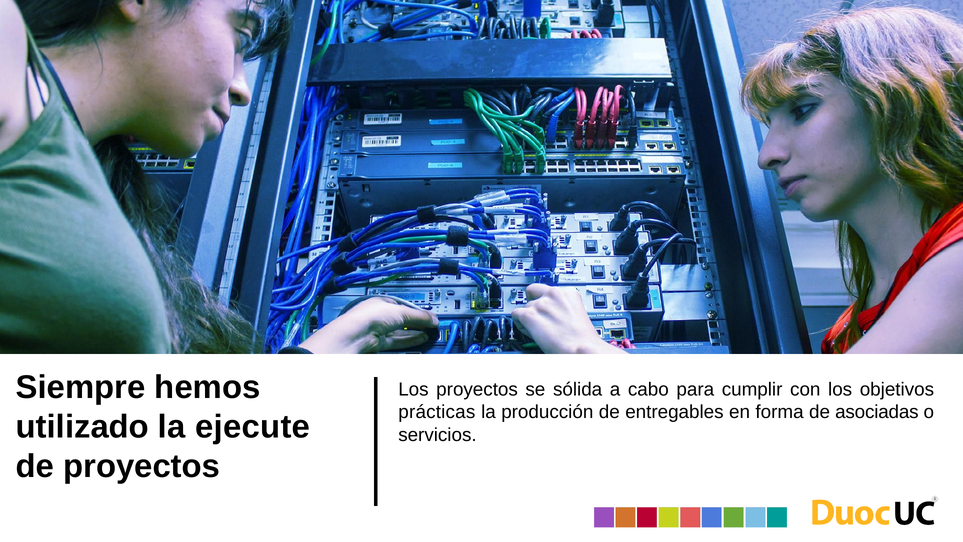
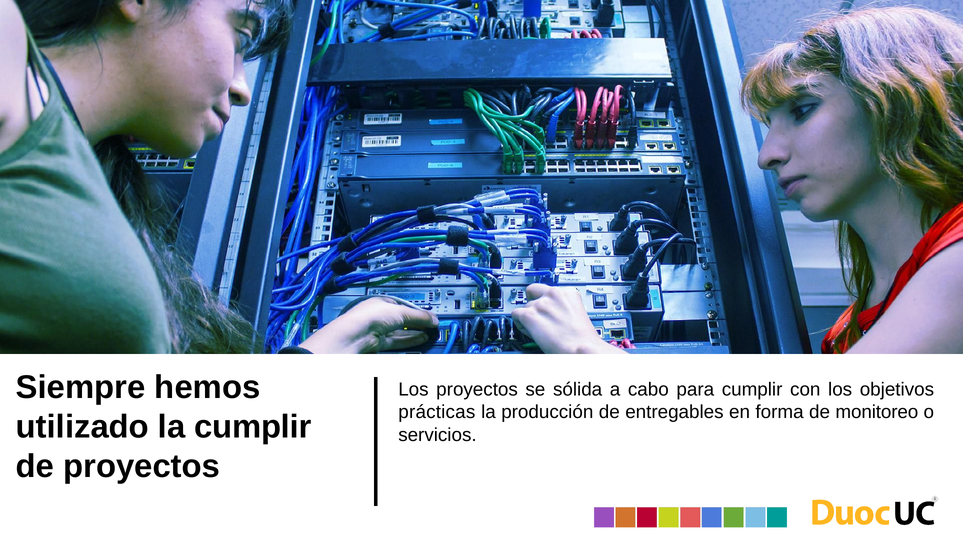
asociadas: asociadas -> monitoreo
la ejecute: ejecute -> cumplir
